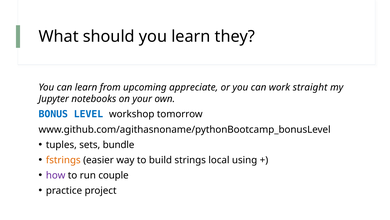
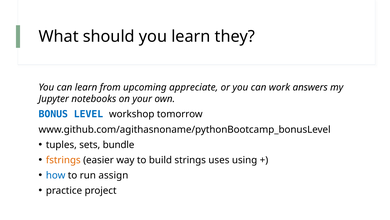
straight: straight -> answers
local: local -> uses
how colour: purple -> blue
couple: couple -> assign
